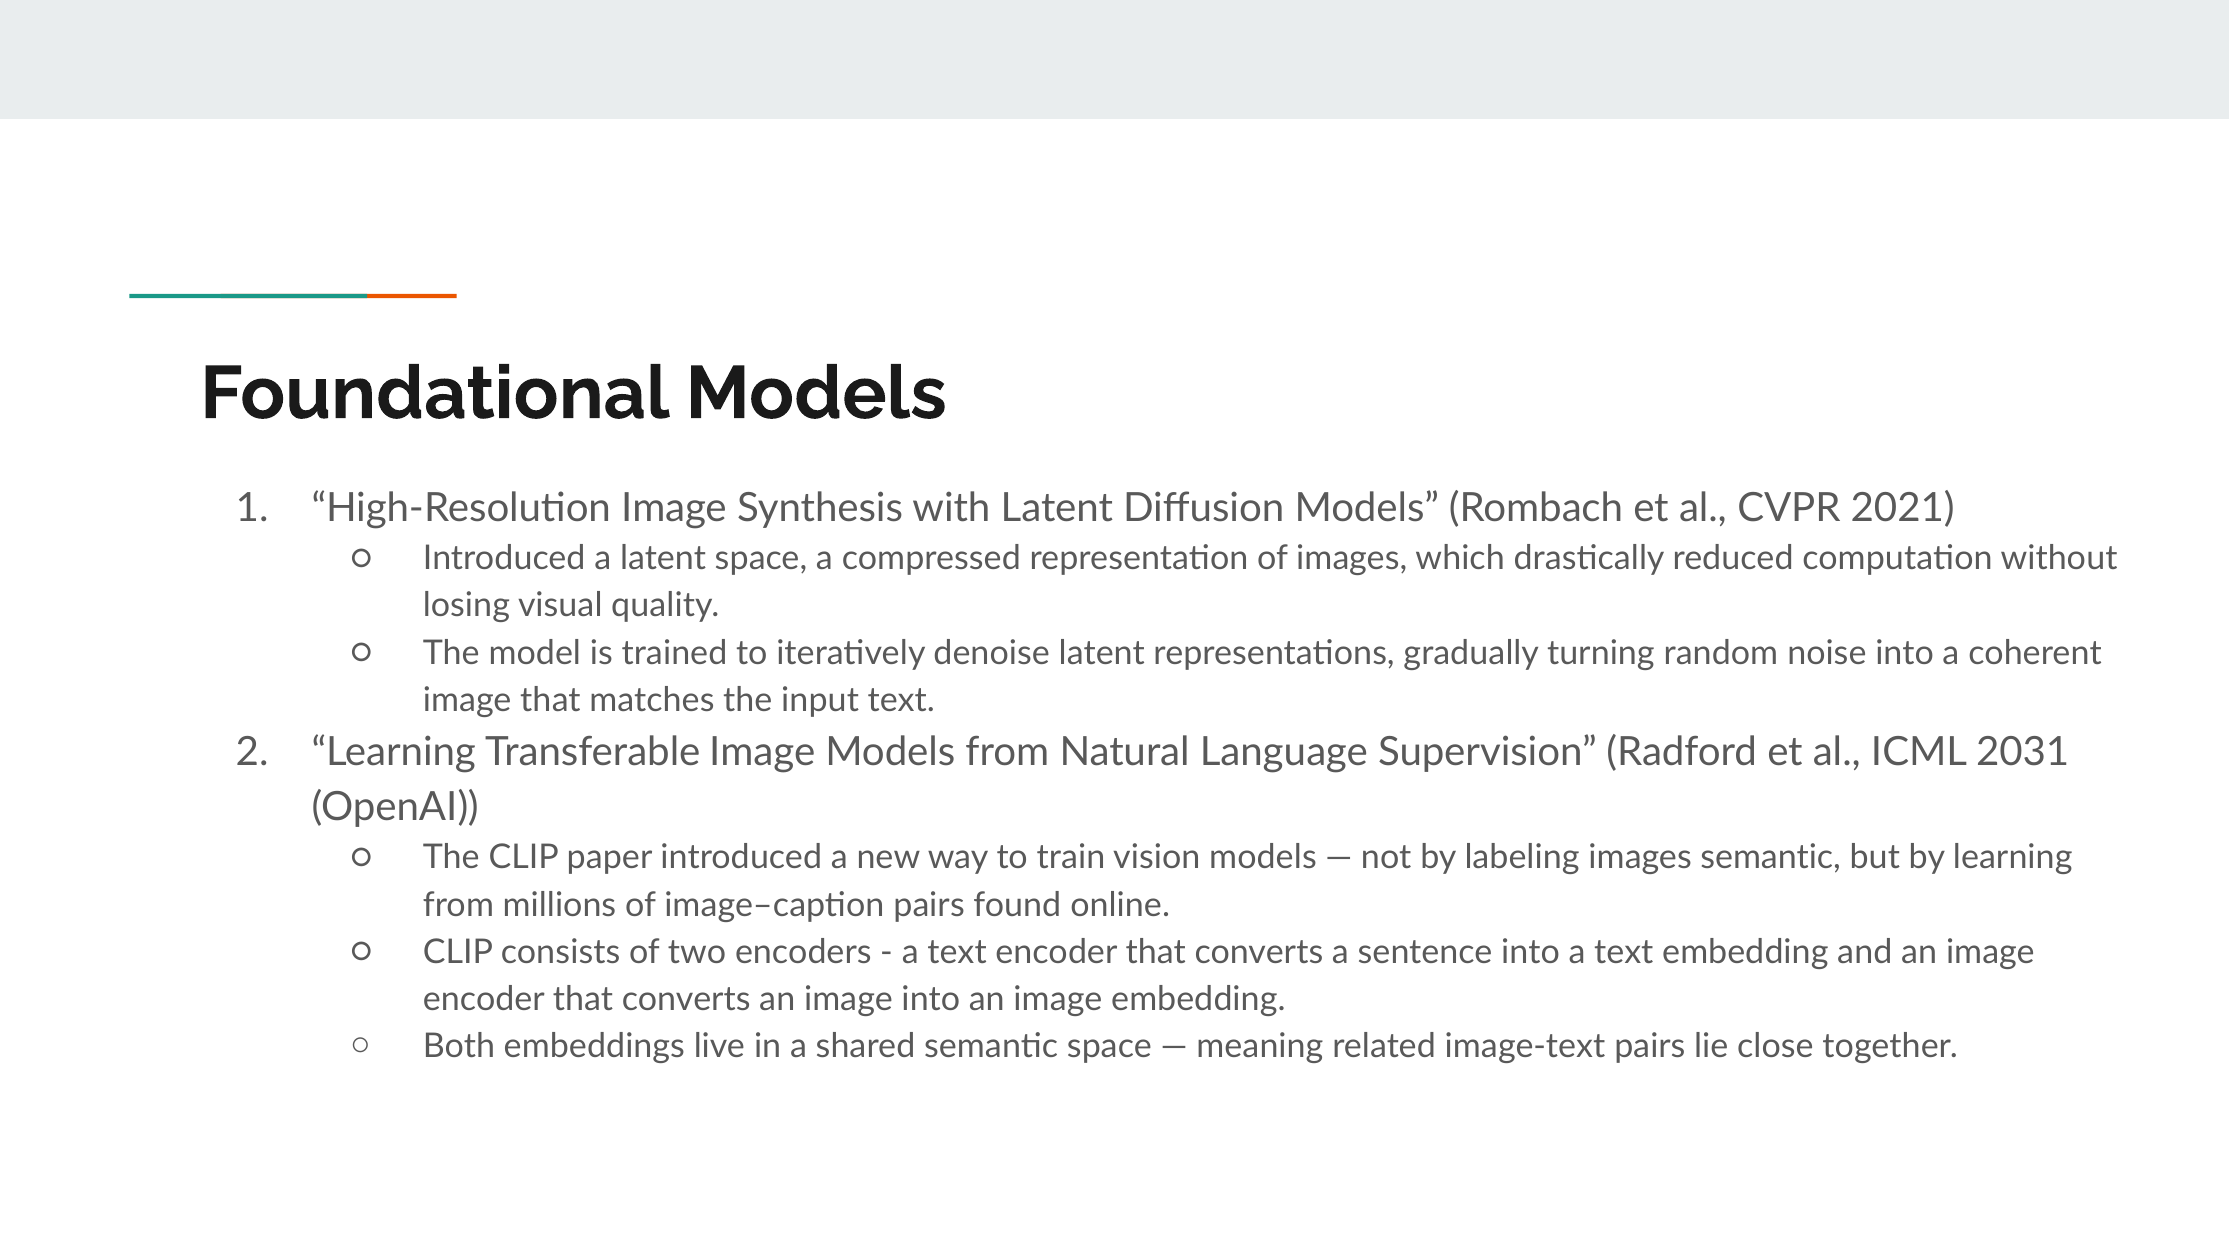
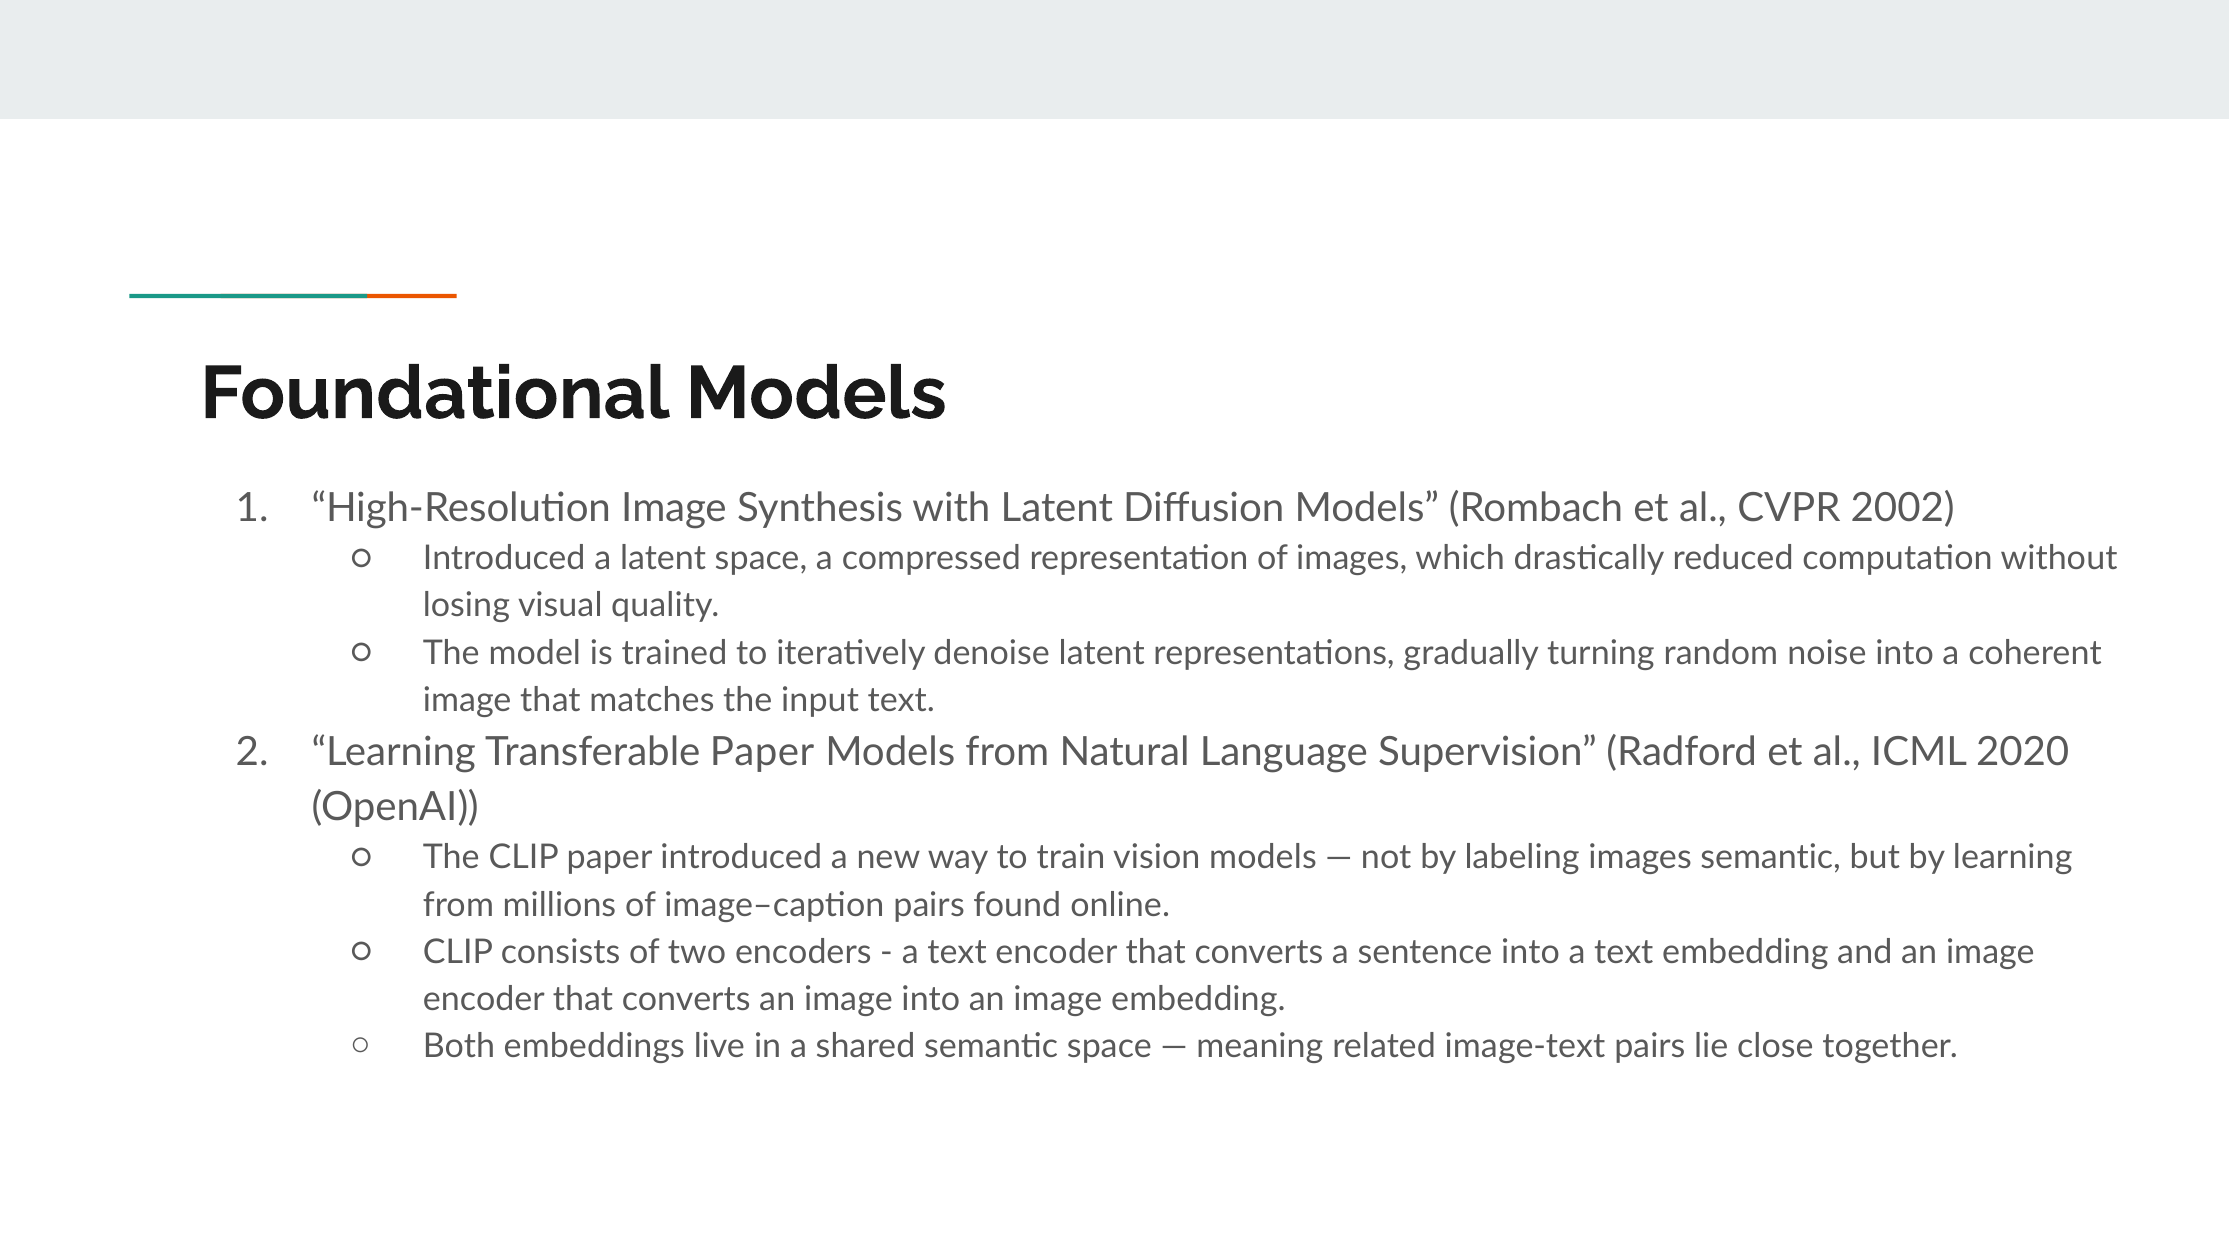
2021: 2021 -> 2002
Transferable Image: Image -> Paper
2031: 2031 -> 2020
